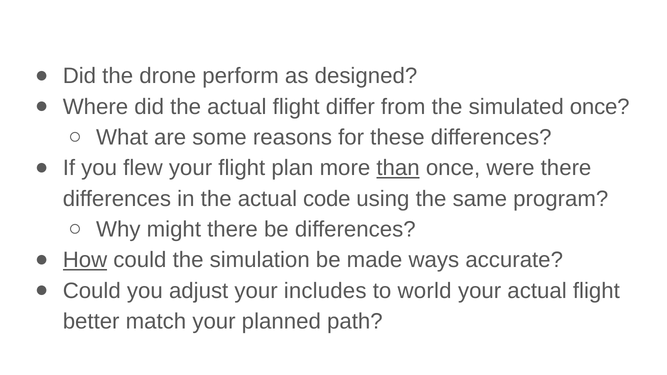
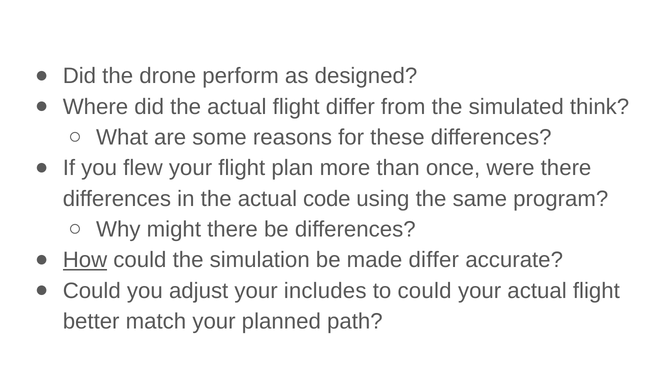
simulated once: once -> think
than underline: present -> none
made ways: ways -> differ
to world: world -> could
